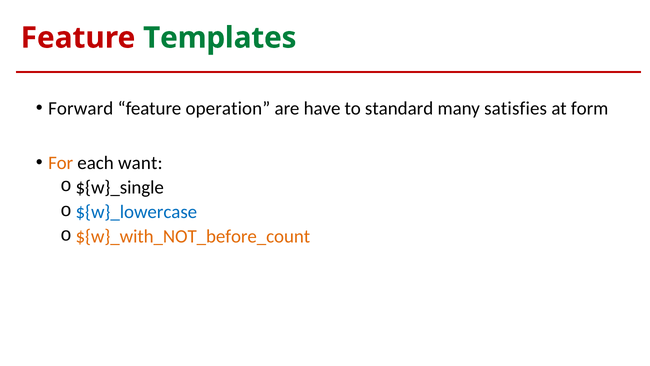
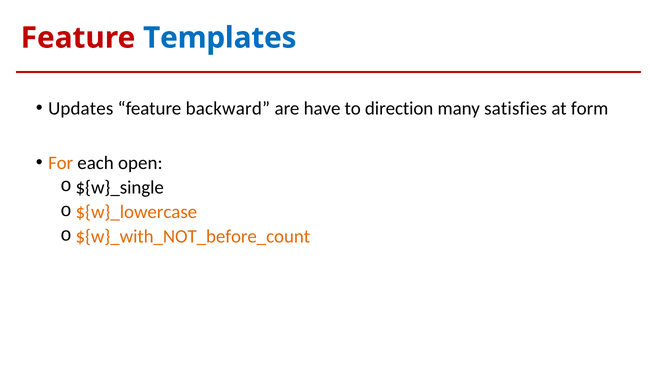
Templates colour: green -> blue
Forward: Forward -> Updates
operation: operation -> backward
standard: standard -> direction
want: want -> open
${w}_lowercase colour: blue -> orange
